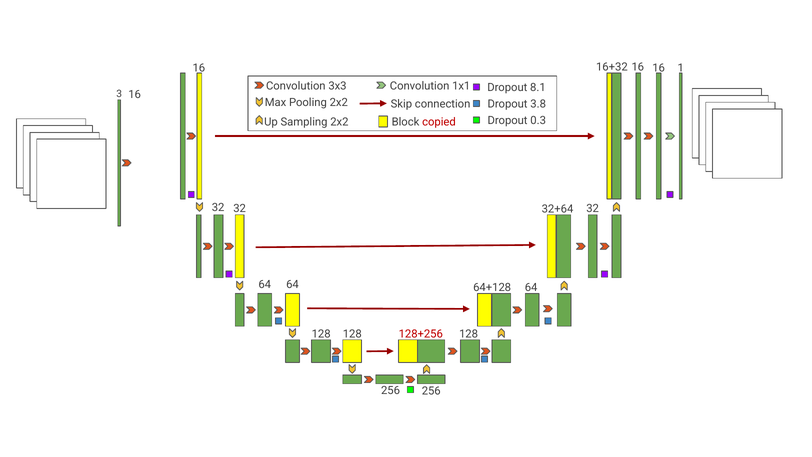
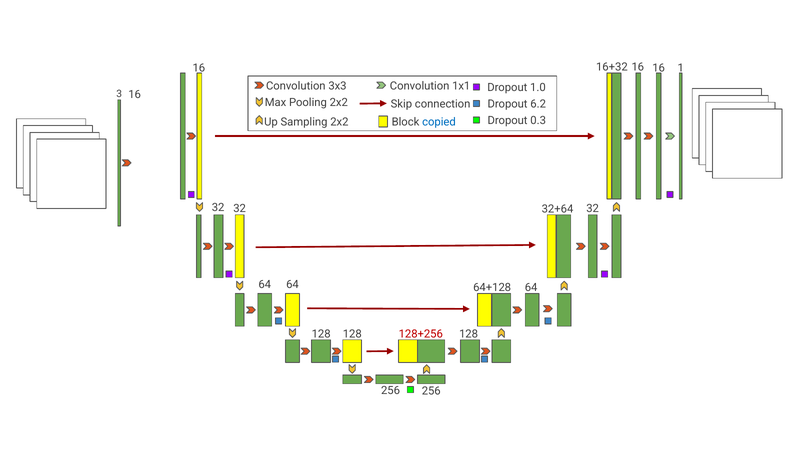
8.1: 8.1 -> 1.0
3.8: 3.8 -> 6.2
copied colour: red -> blue
